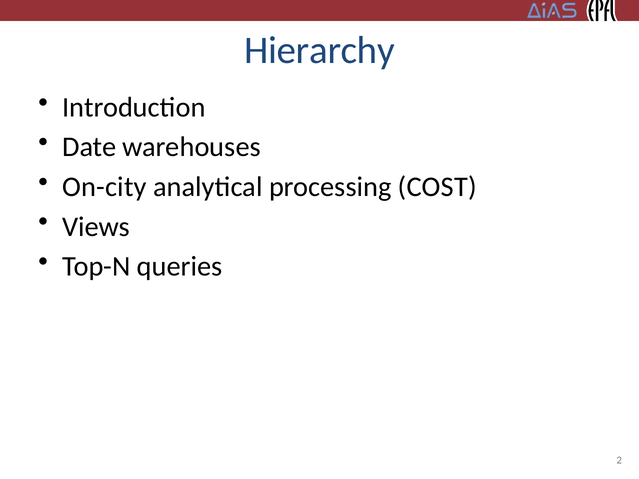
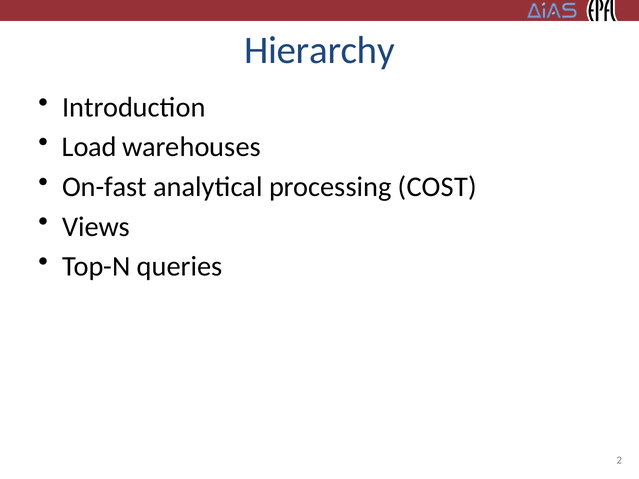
Date: Date -> Load
On-city: On-city -> On-fast
